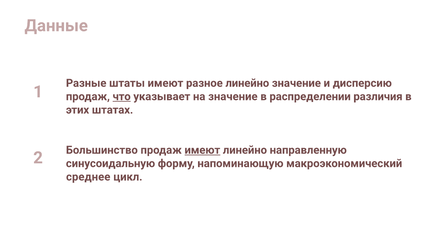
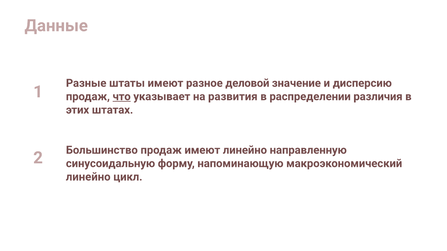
разное линейно: линейно -> деловой
на значение: значение -> развития
имеют at (202, 150) underline: present -> none
среднее at (88, 177): среднее -> линейно
